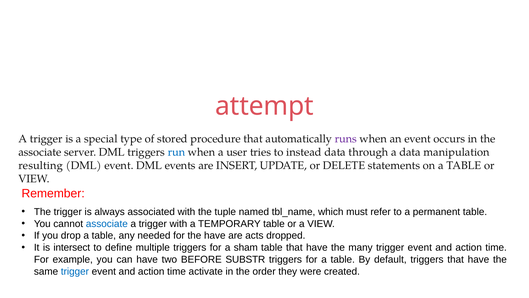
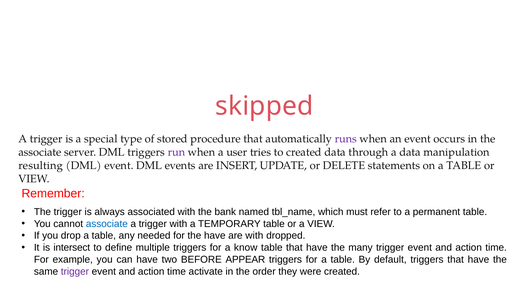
attempt: attempt -> skipped
run colour: blue -> purple
to instead: instead -> created
tuple: tuple -> bank
are acts: acts -> with
sham: sham -> know
SUBSTR: SUBSTR -> APPEAR
trigger at (75, 271) colour: blue -> purple
